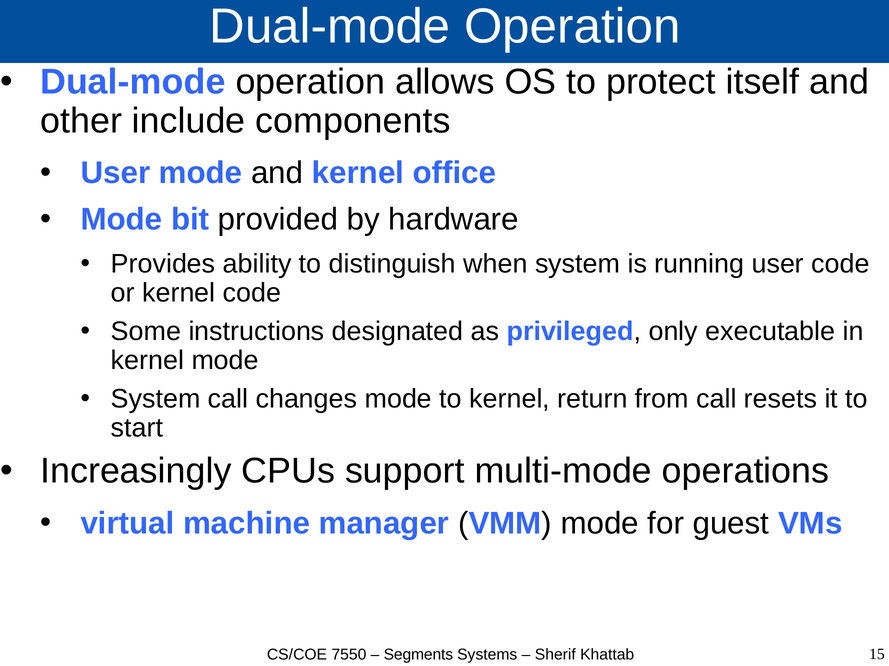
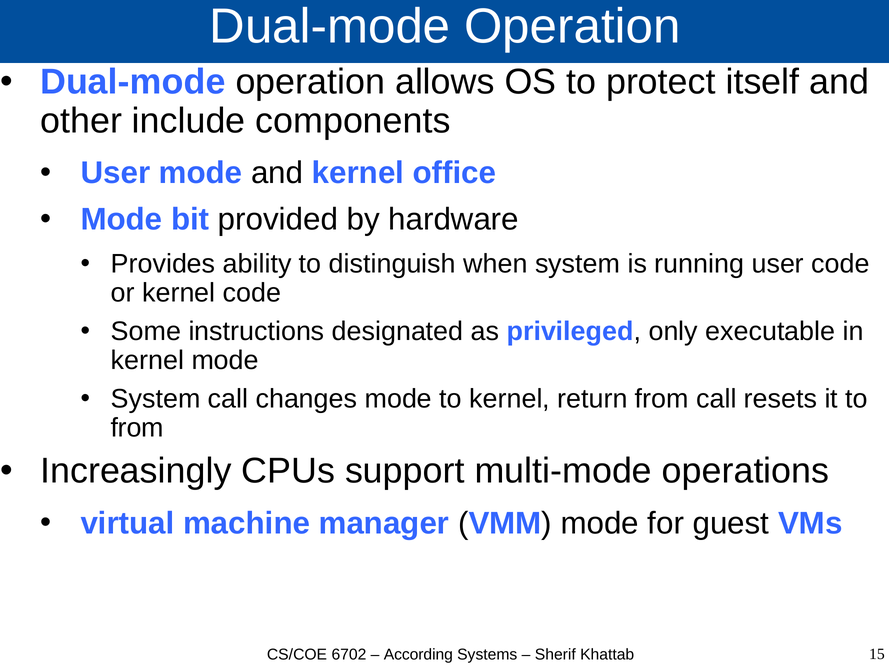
start at (137, 428): start -> from
7550: 7550 -> 6702
Segments: Segments -> According
